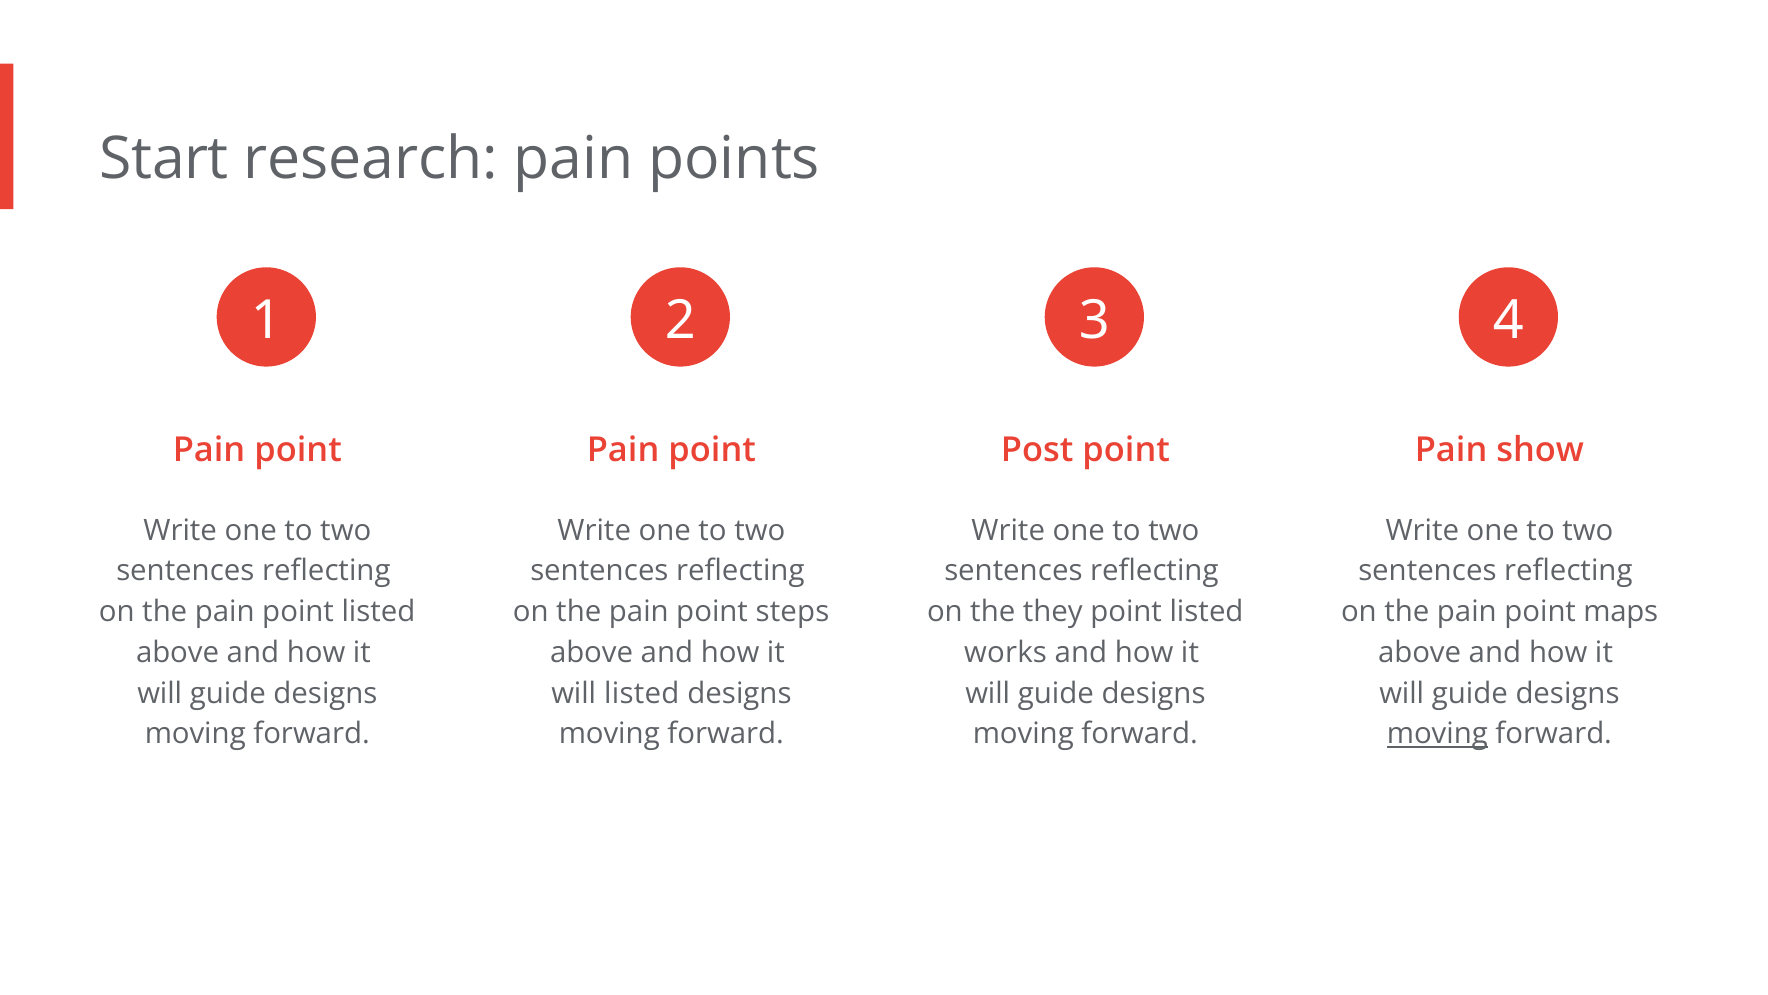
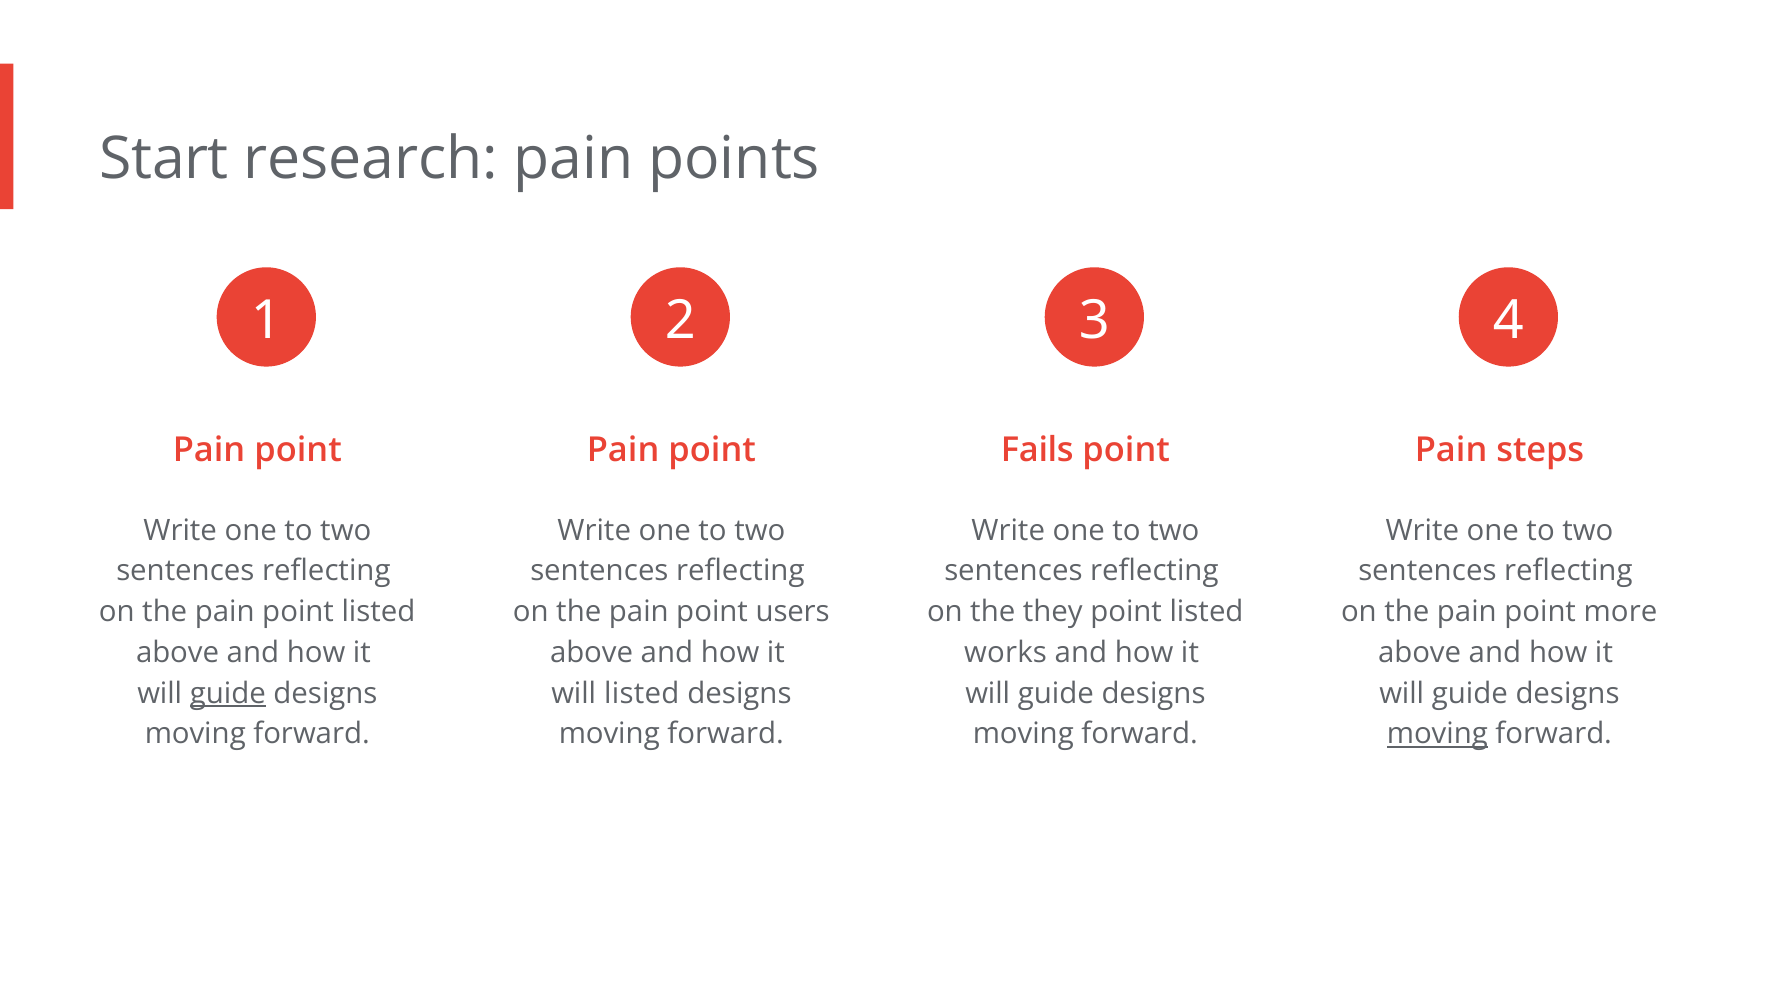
Post: Post -> Fails
show: show -> steps
steps: steps -> users
maps: maps -> more
guide at (228, 693) underline: none -> present
